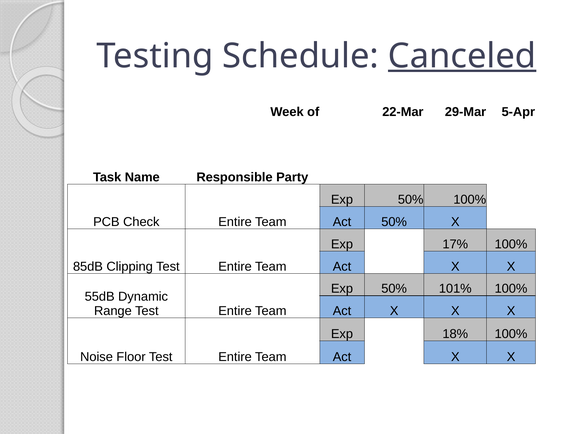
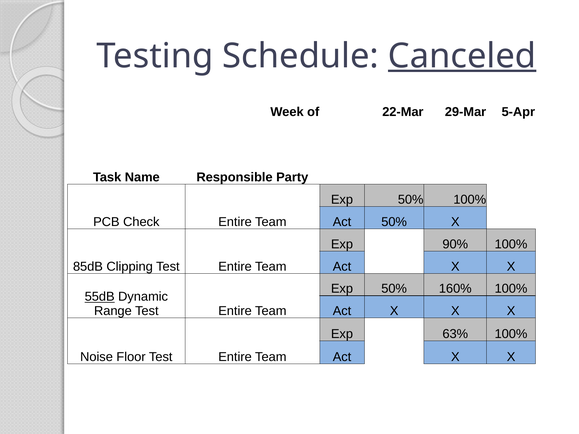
17%: 17% -> 90%
101%: 101% -> 160%
55dB underline: none -> present
18%: 18% -> 63%
